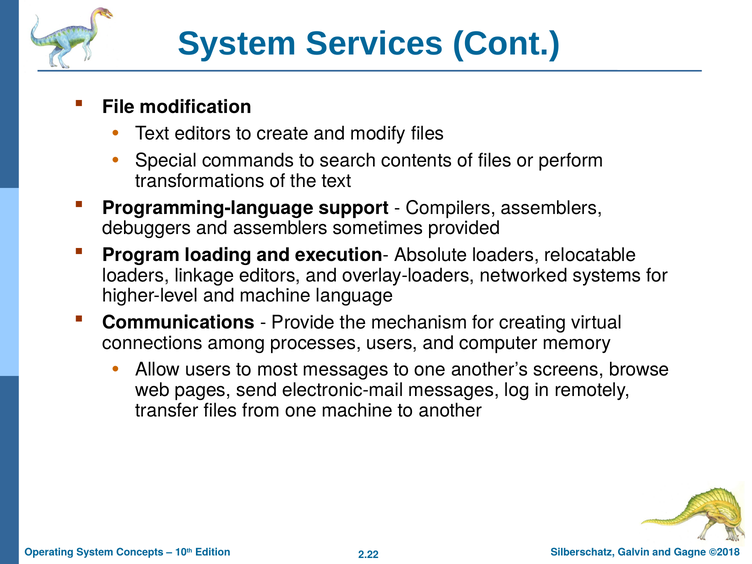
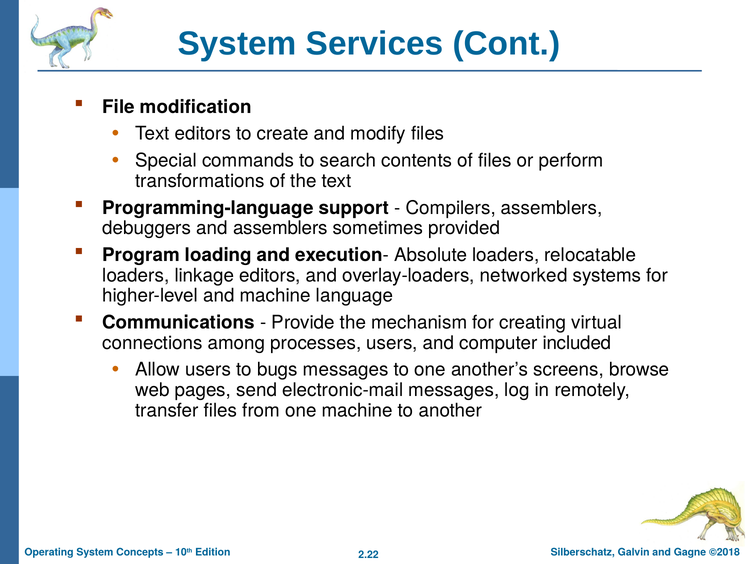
memory: memory -> included
most: most -> bugs
